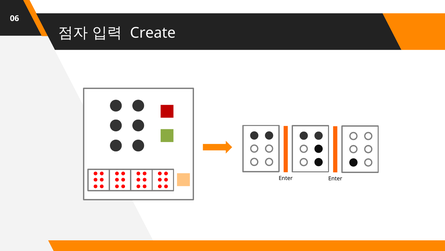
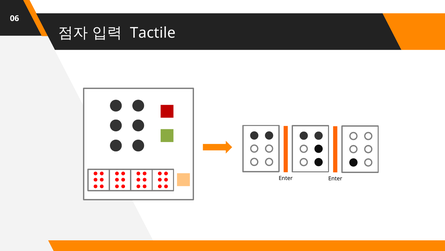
Create: Create -> Tactile
